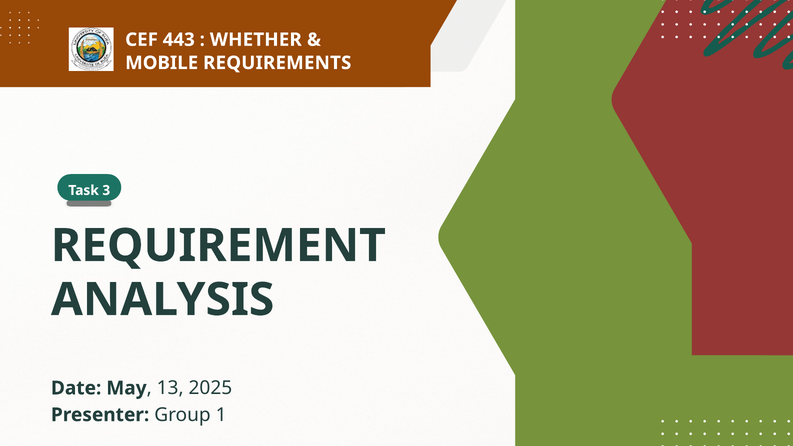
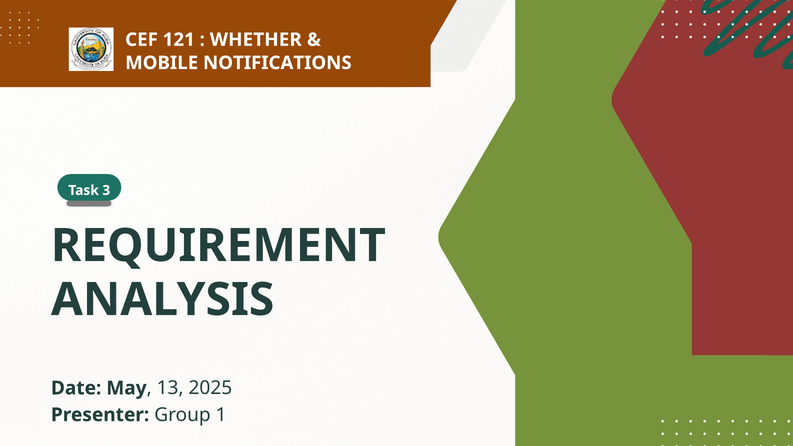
443: 443 -> 121
REQUIREMENTS: REQUIREMENTS -> NOTIFICATIONS
